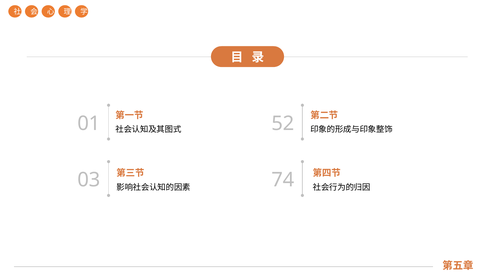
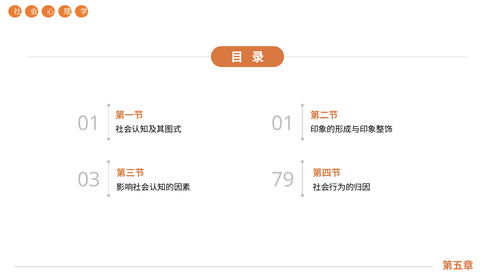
52 at (283, 123): 52 -> 01
74: 74 -> 79
